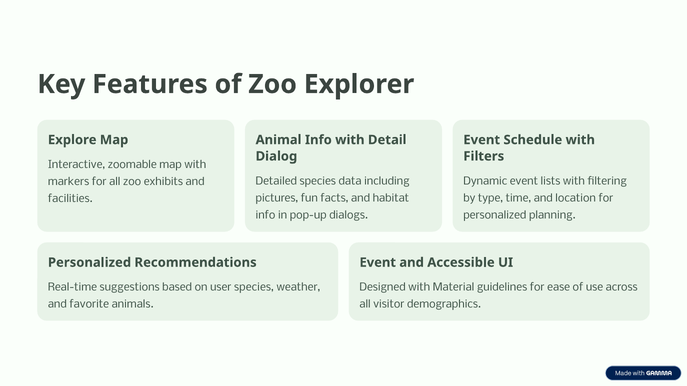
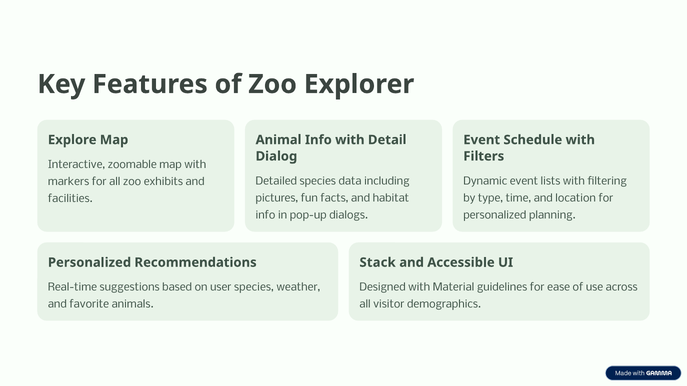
Event at (378, 263): Event -> Stack
